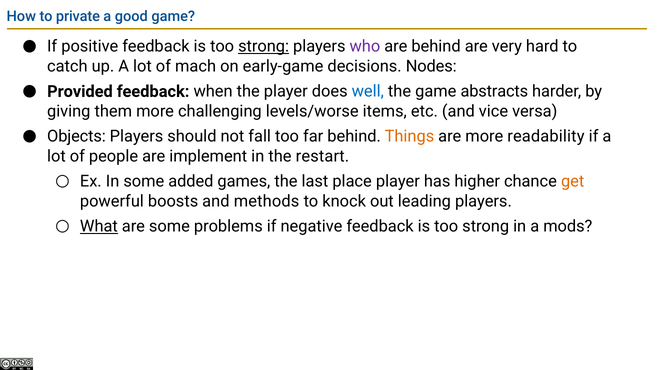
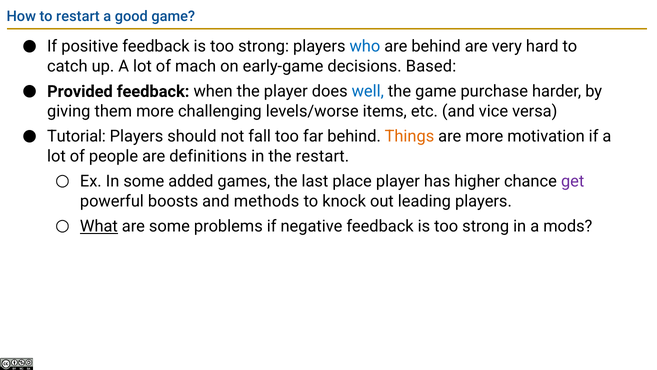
to private: private -> restart
strong at (264, 46) underline: present -> none
who colour: purple -> blue
Nodes: Nodes -> Based
abstracts: abstracts -> purchase
Objects: Objects -> Tutorial
readability: readability -> motivation
implement: implement -> definitions
get colour: orange -> purple
